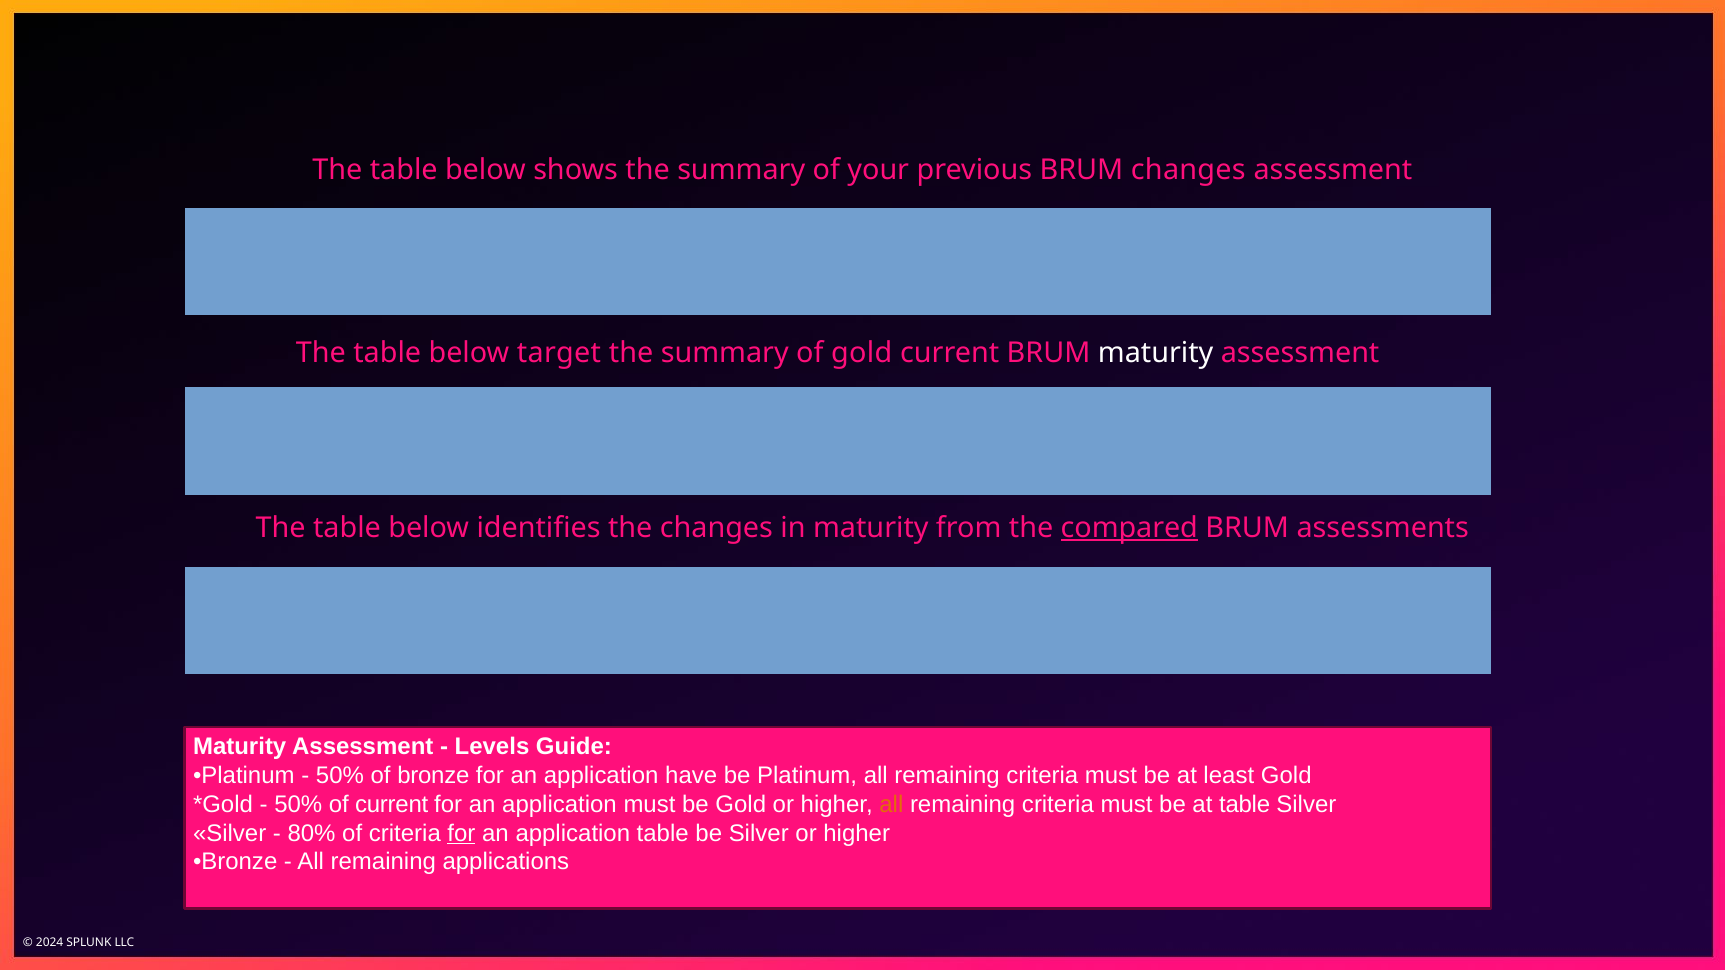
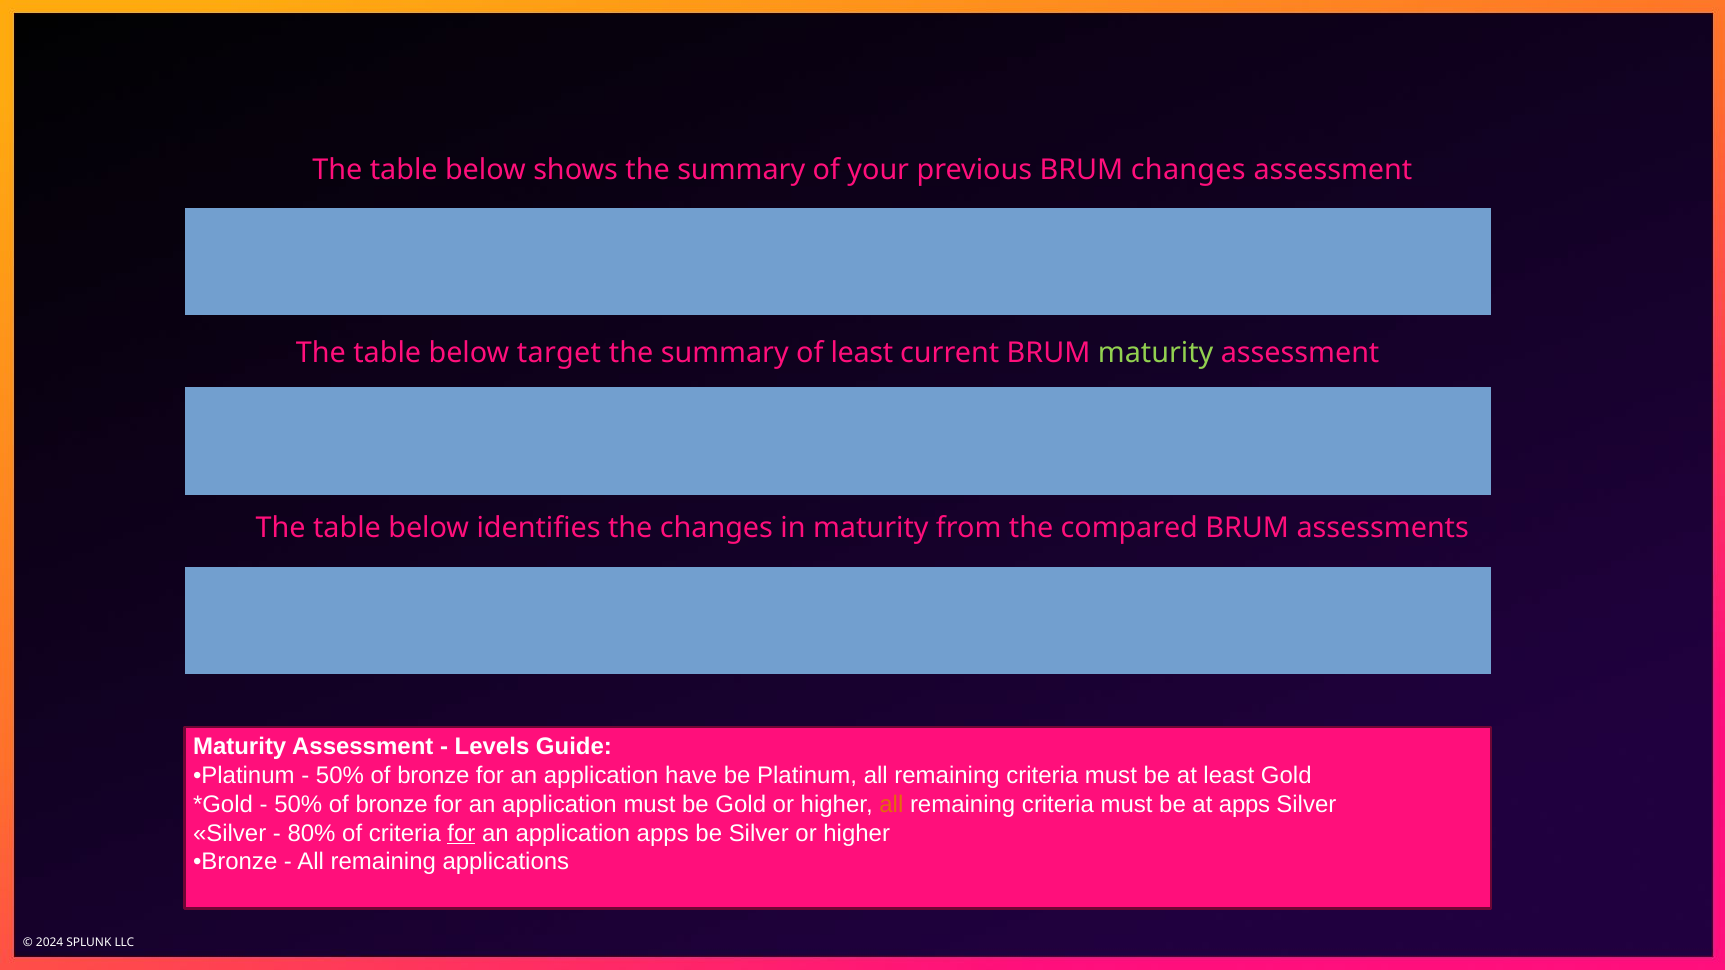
of gold: gold -> least
maturity at (1156, 353) colour: white -> light green
compared underline: present -> none
current at (392, 805): current -> bronze
at table: table -> apps
application table: table -> apps
